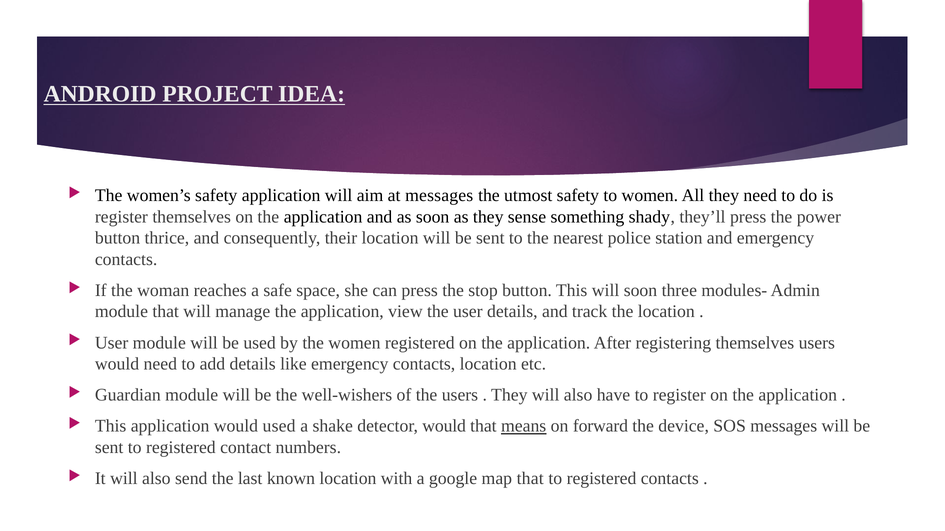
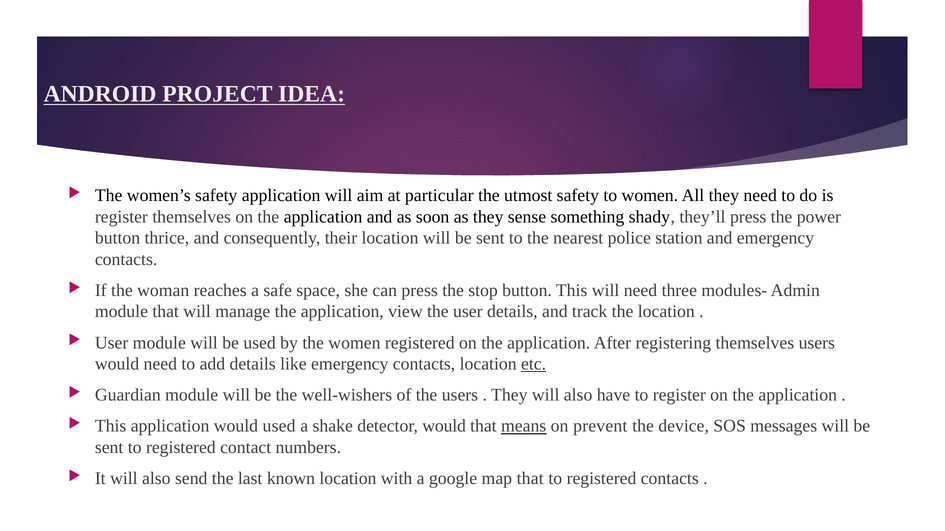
at messages: messages -> particular
will soon: soon -> need
etc underline: none -> present
forward: forward -> prevent
